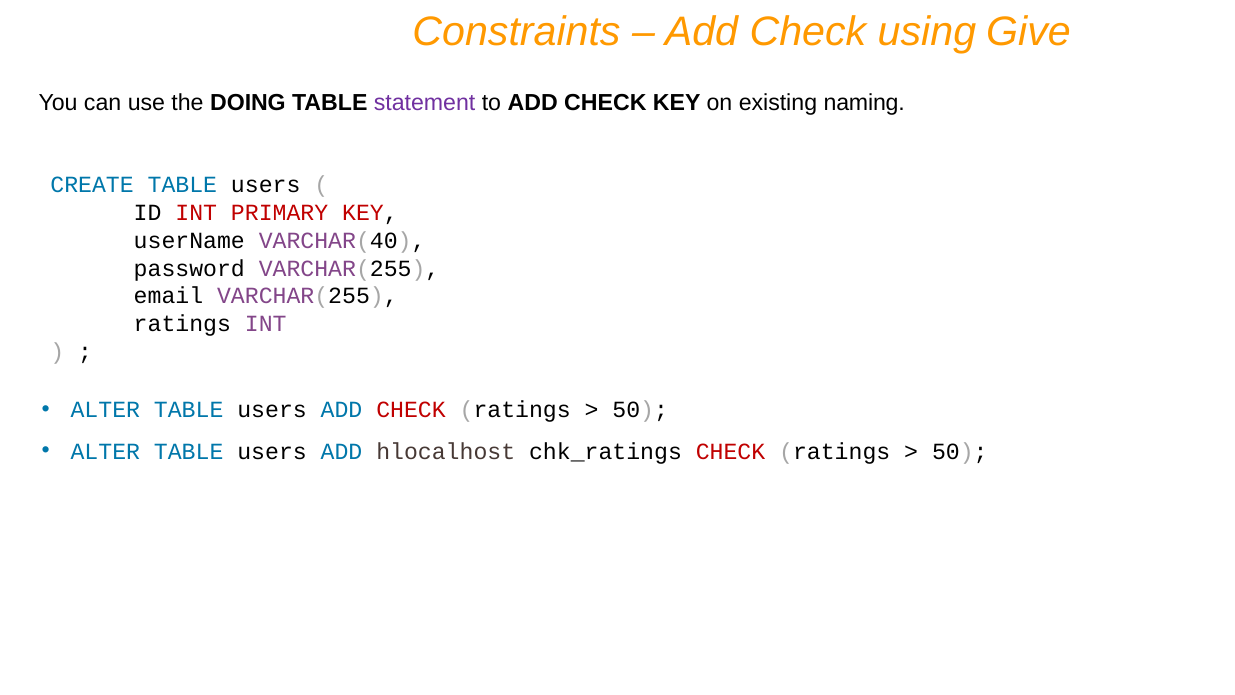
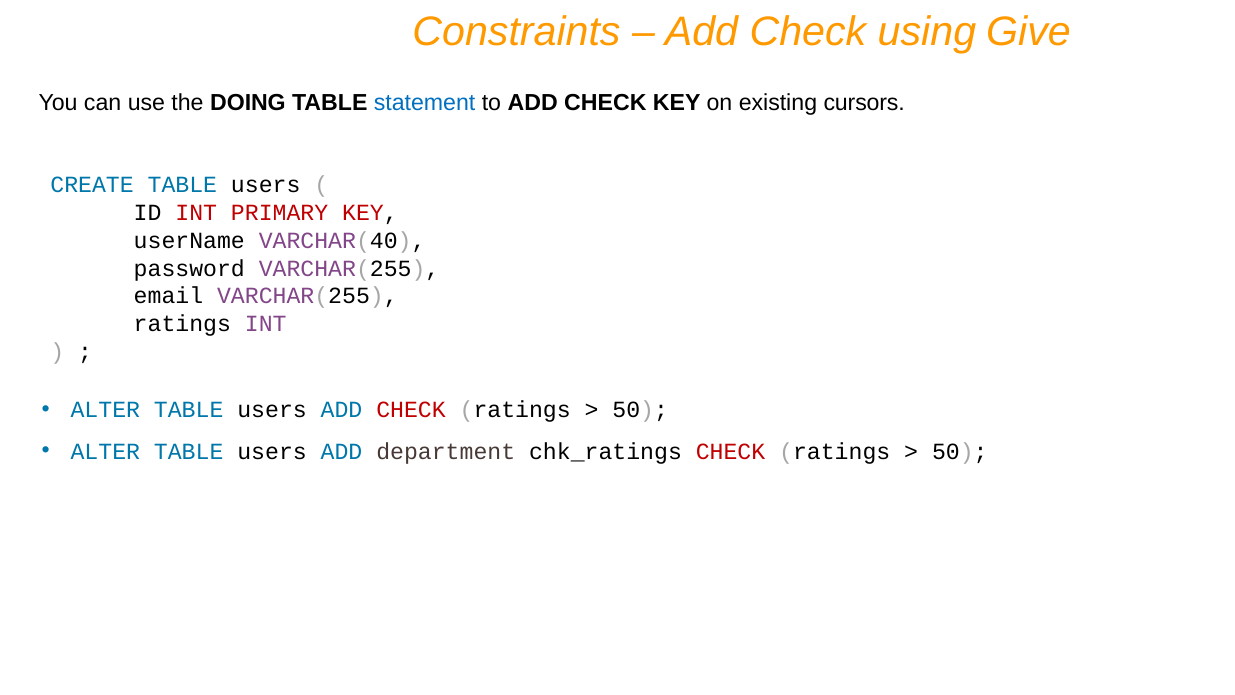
statement colour: purple -> blue
naming: naming -> cursors
hlocalhost: hlocalhost -> department
